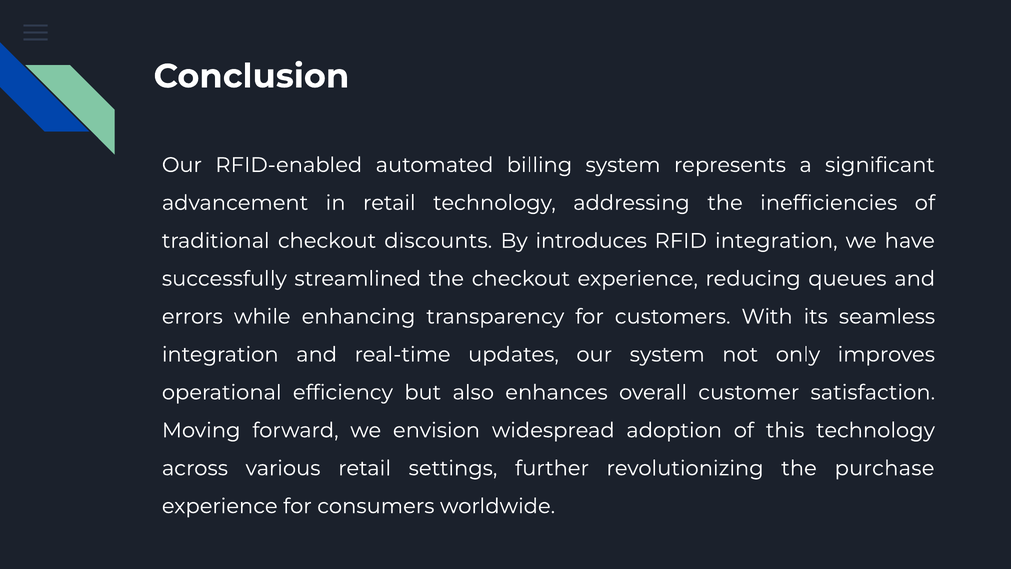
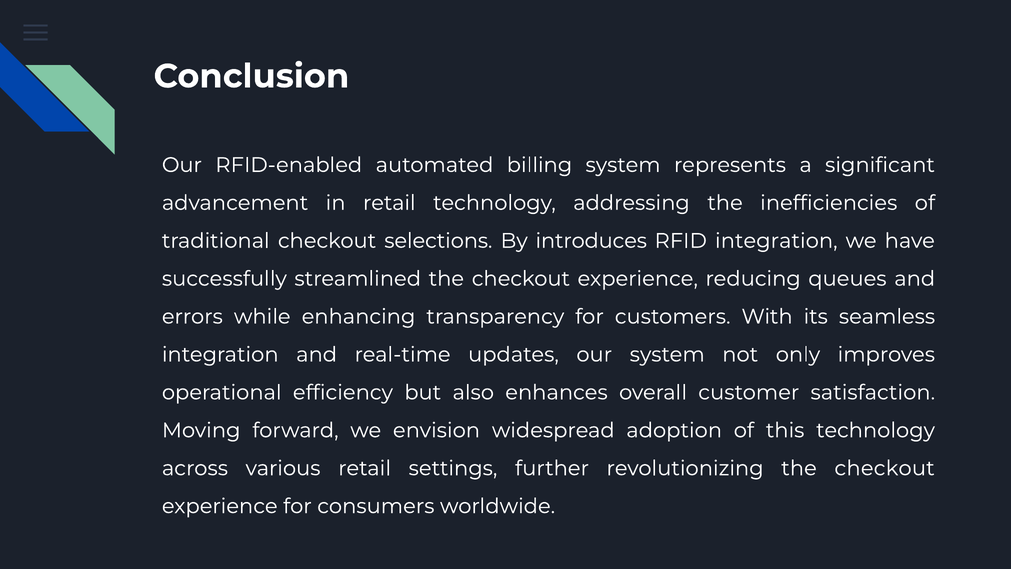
discounts: discounts -> selections
revolutionizing the purchase: purchase -> checkout
